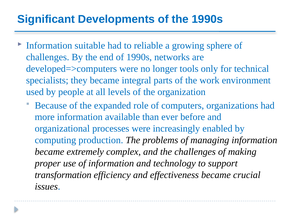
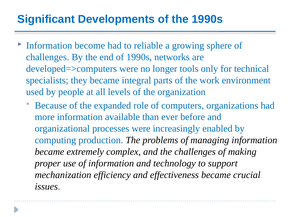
suitable: suitable -> become
transformation: transformation -> mechanization
